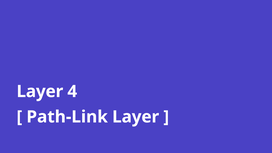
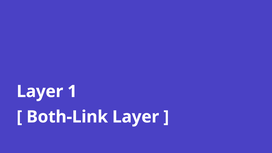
4: 4 -> 1
Path-Link: Path-Link -> Both-Link
